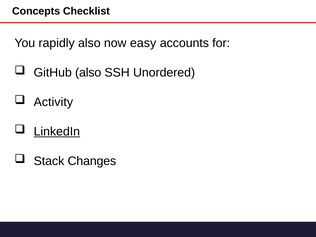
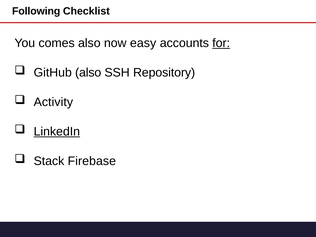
Concepts: Concepts -> Following
rapidly: rapidly -> comes
for underline: none -> present
Unordered: Unordered -> Repository
Changes: Changes -> Firebase
